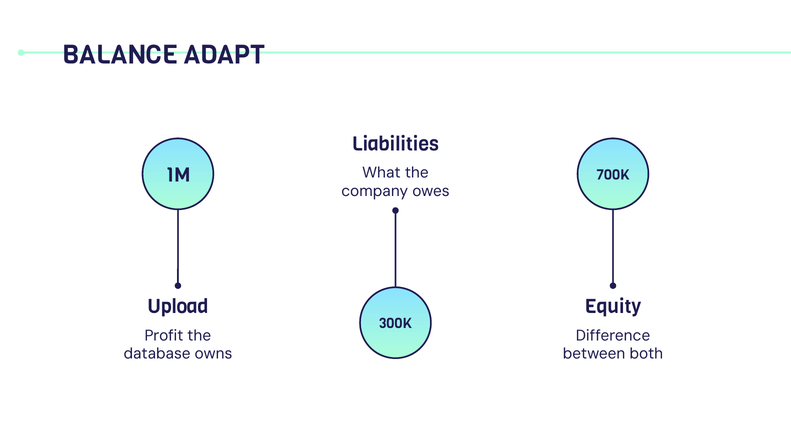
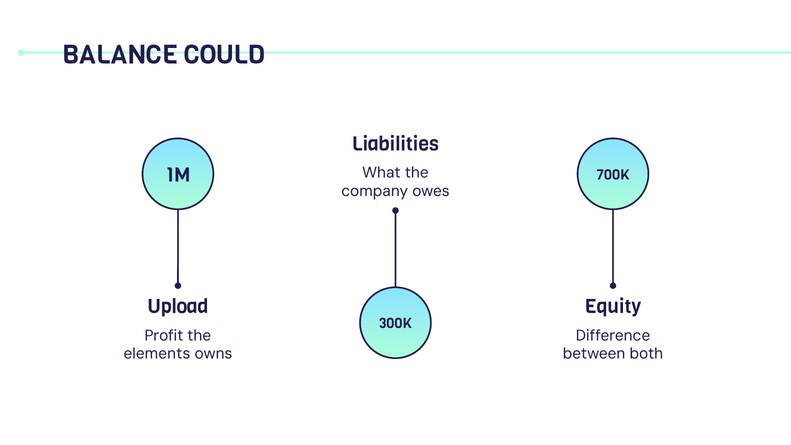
ADAPT: ADAPT -> COULD
database: database -> elements
